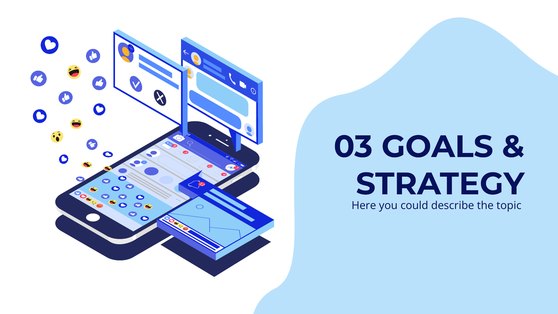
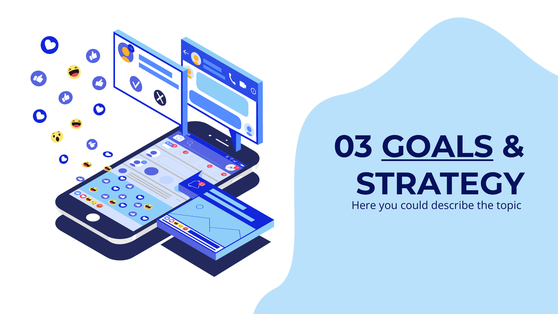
GOALS underline: none -> present
